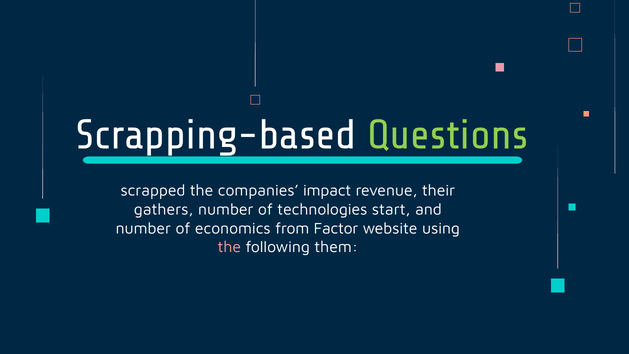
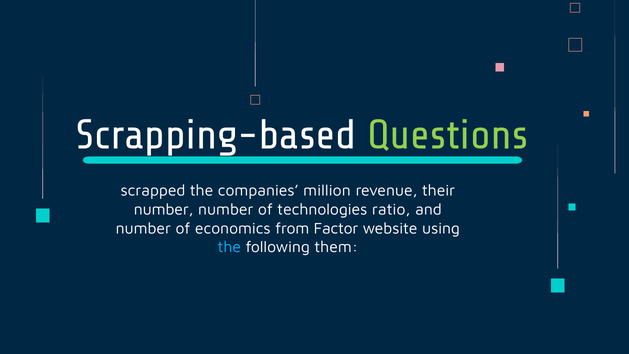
impact: impact -> million
gathers at (164, 209): gathers -> number
start: start -> ratio
the at (229, 247) colour: pink -> light blue
